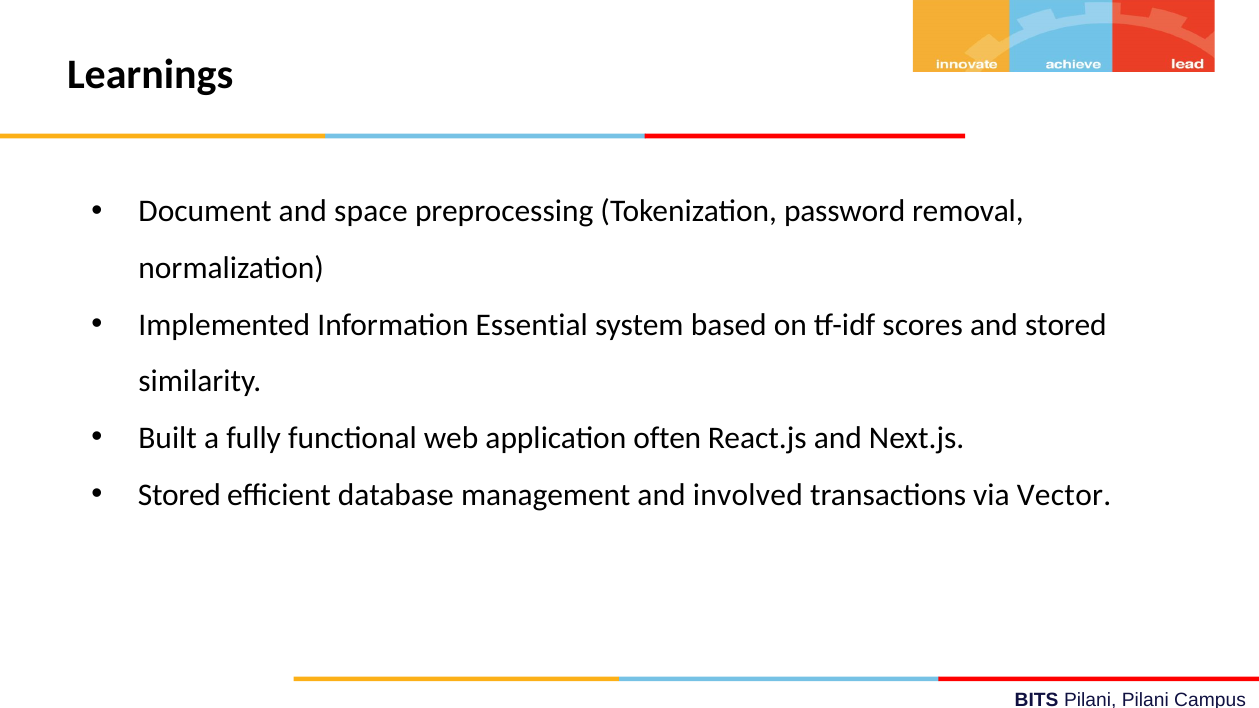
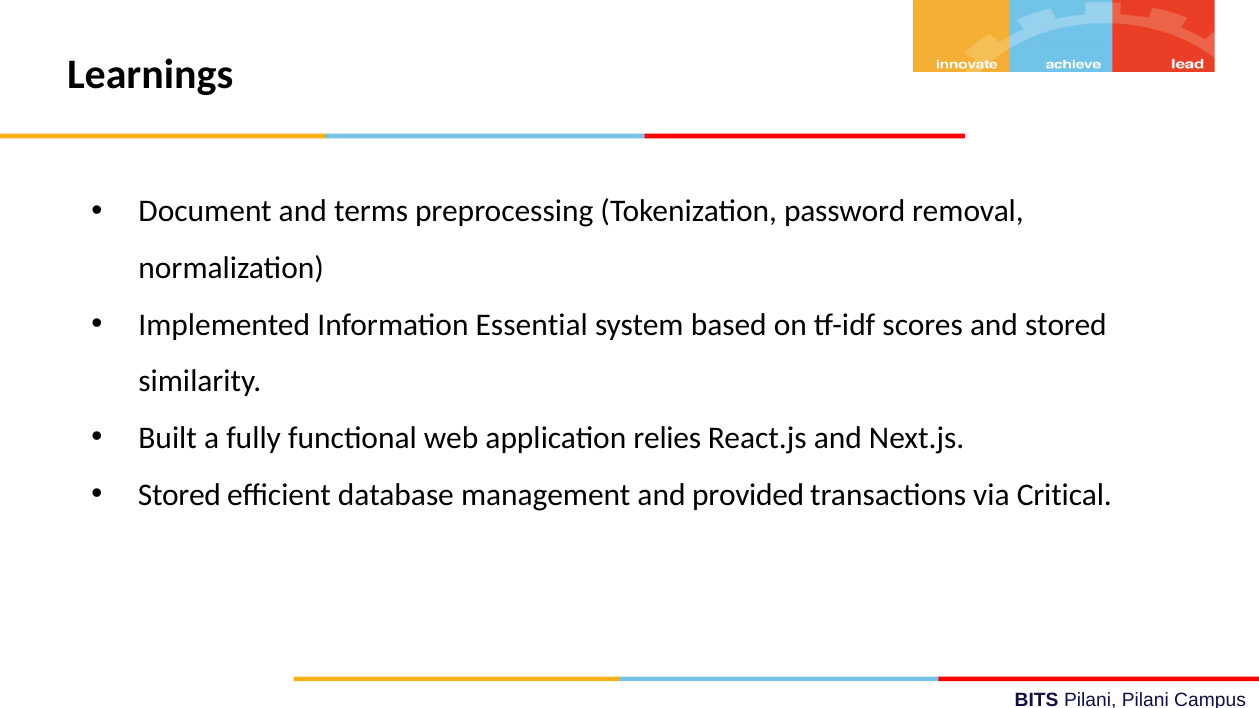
space: space -> terms
often: often -> relies
involved: involved -> provided
Vector: Vector -> Critical
